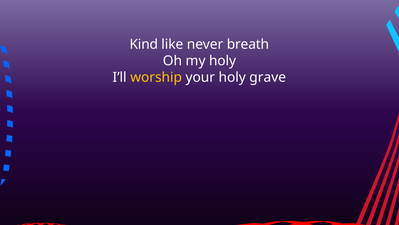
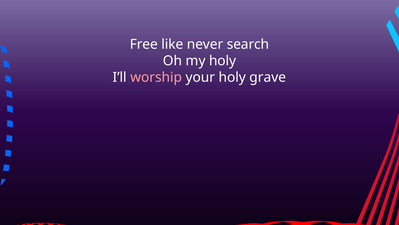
Kind: Kind -> Free
breath: breath -> search
worship colour: yellow -> pink
